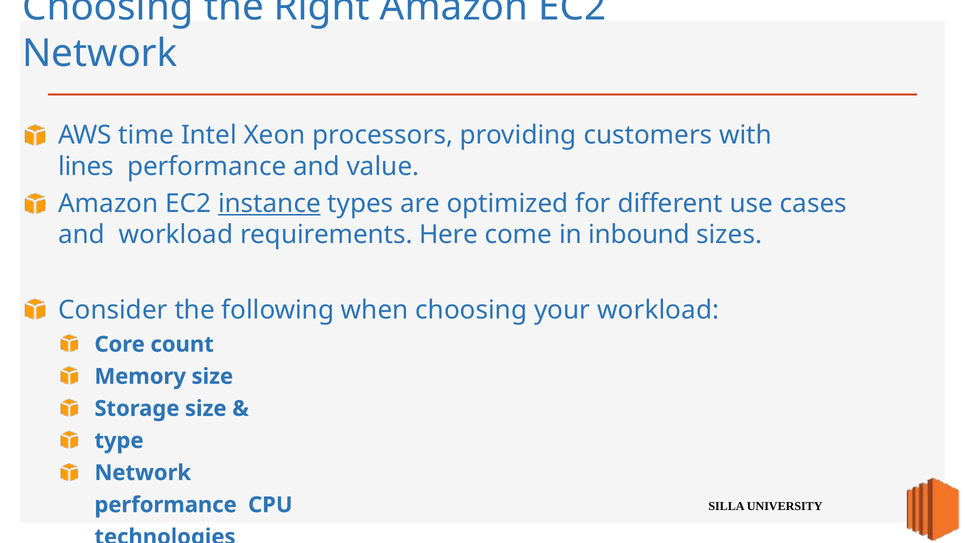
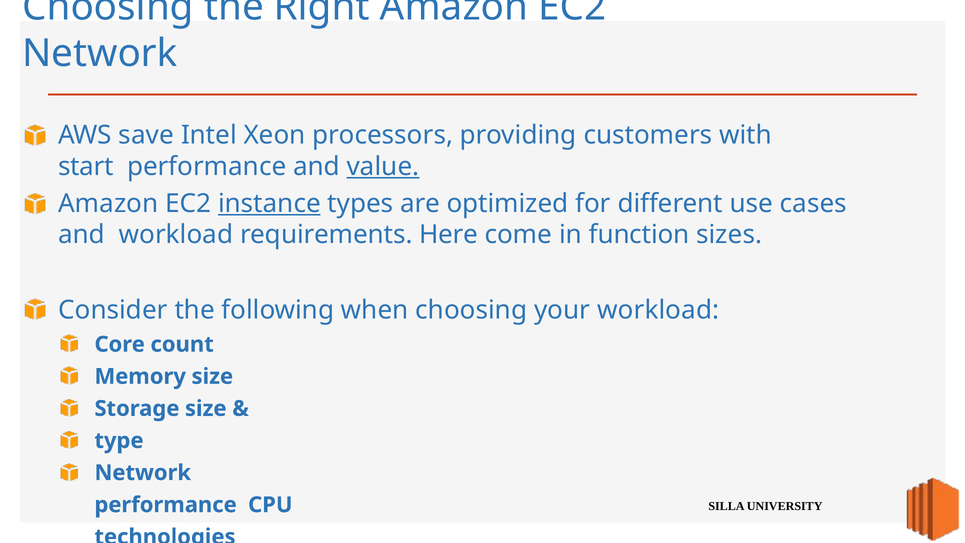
time: time -> save
lines: lines -> start
value underline: none -> present
inbound: inbound -> function
